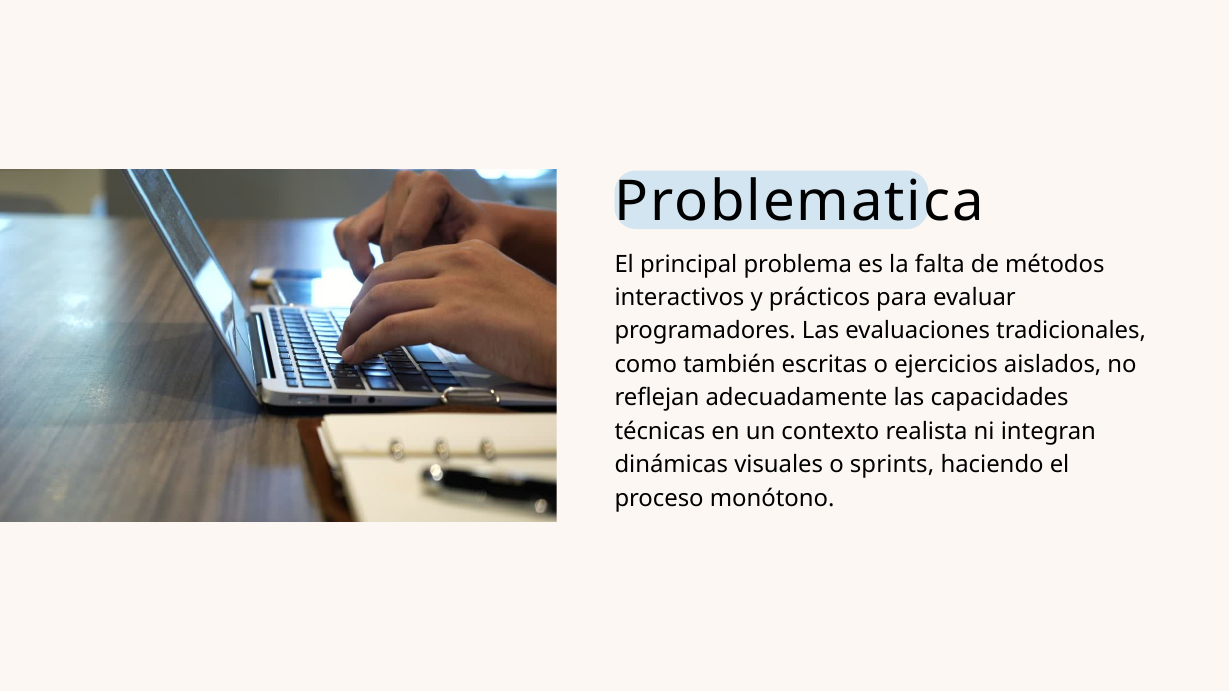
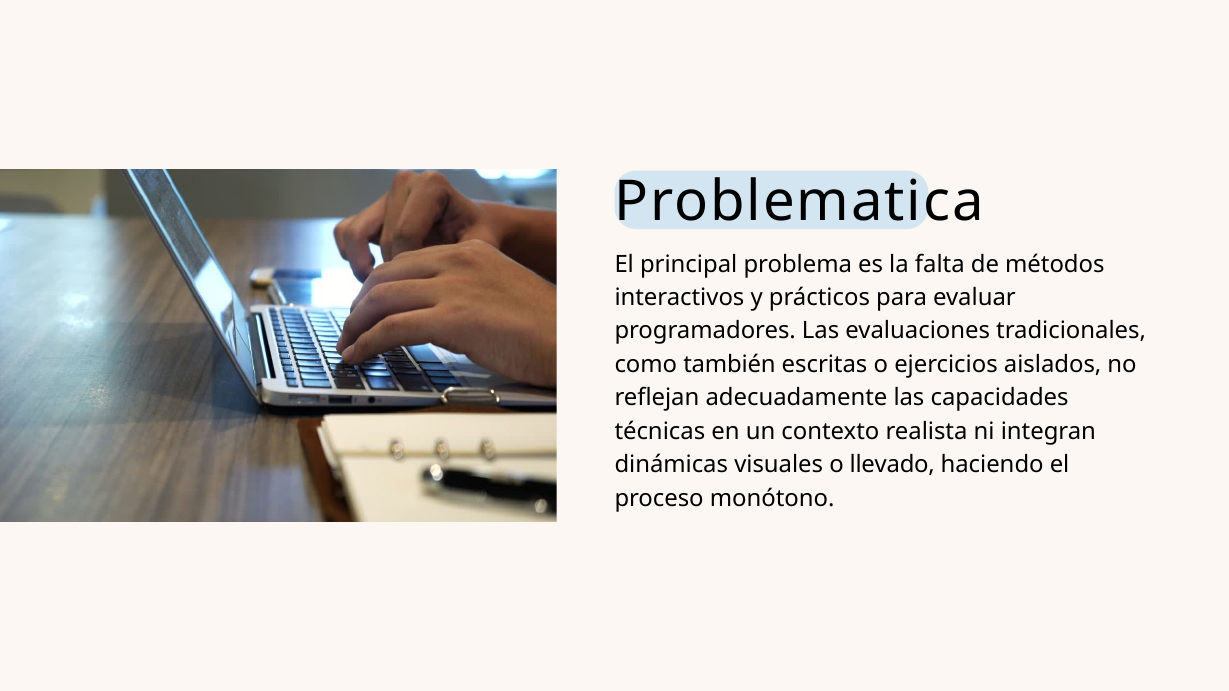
sprints: sprints -> llevado
